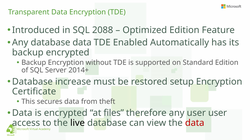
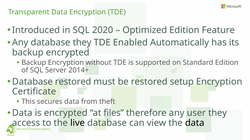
2088: 2088 -> 2020
database data: data -> they
Database increase: increase -> restored
user user: user -> they
data at (195, 123) colour: red -> black
